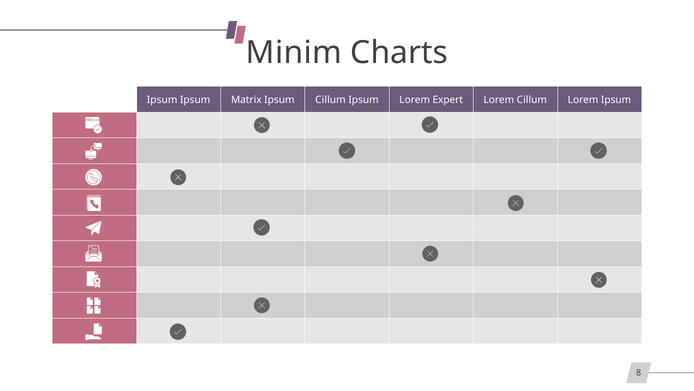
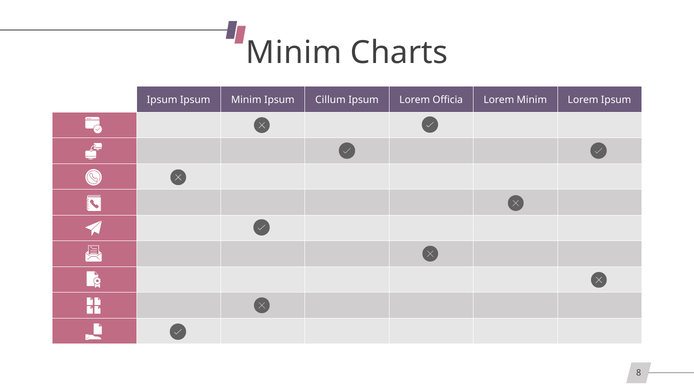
Matrix at (246, 100): Matrix -> Minim
Expert: Expert -> Officia
Lorem Cillum: Cillum -> Minim
